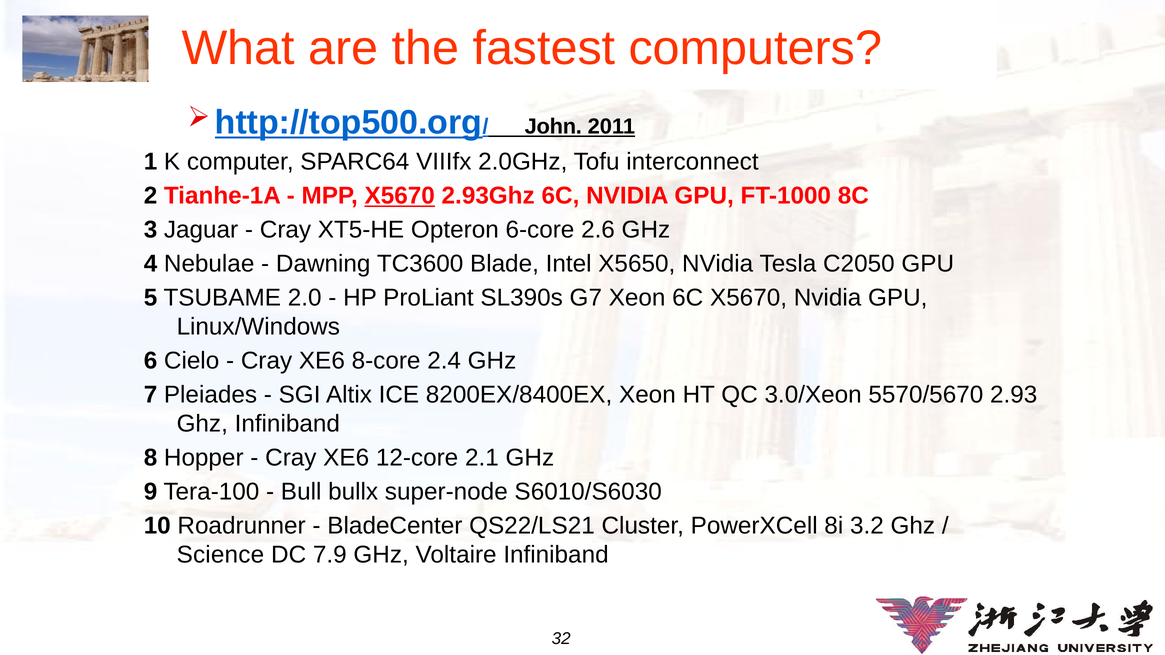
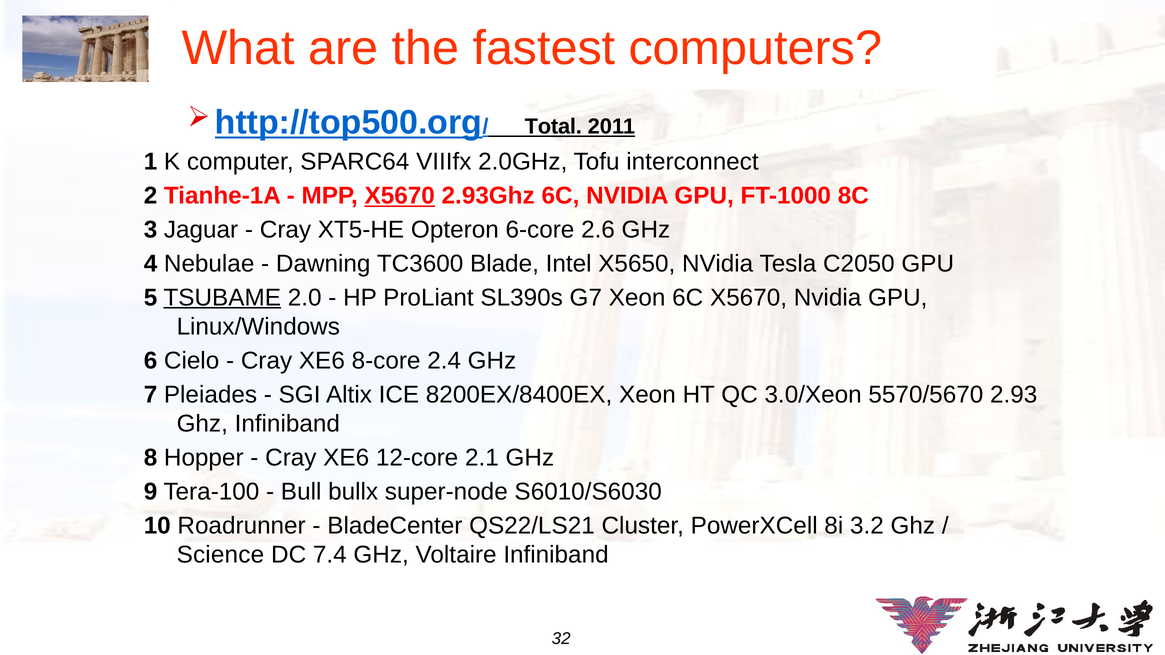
John: John -> Total
TSUBAME underline: none -> present
7.9: 7.9 -> 7.4
